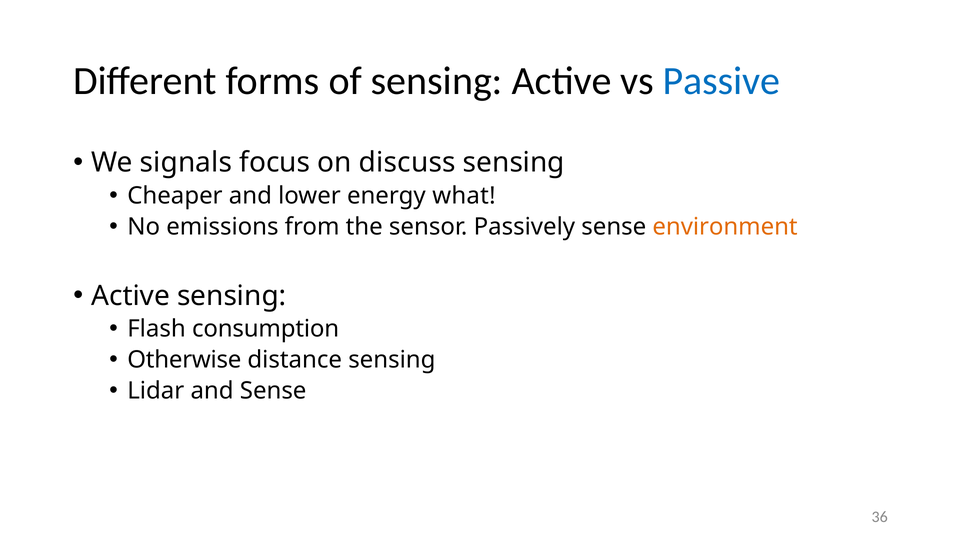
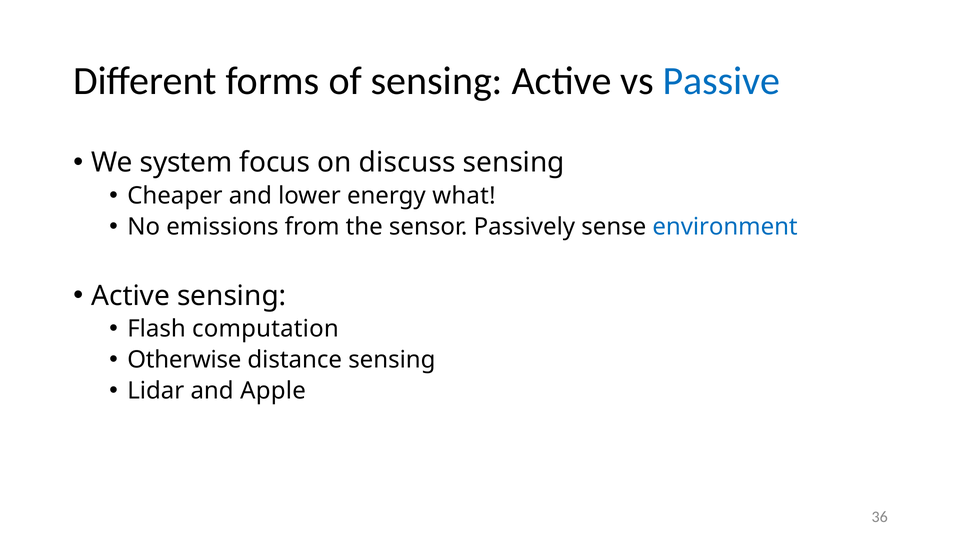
signals: signals -> system
environment colour: orange -> blue
consumption: consumption -> computation
and Sense: Sense -> Apple
